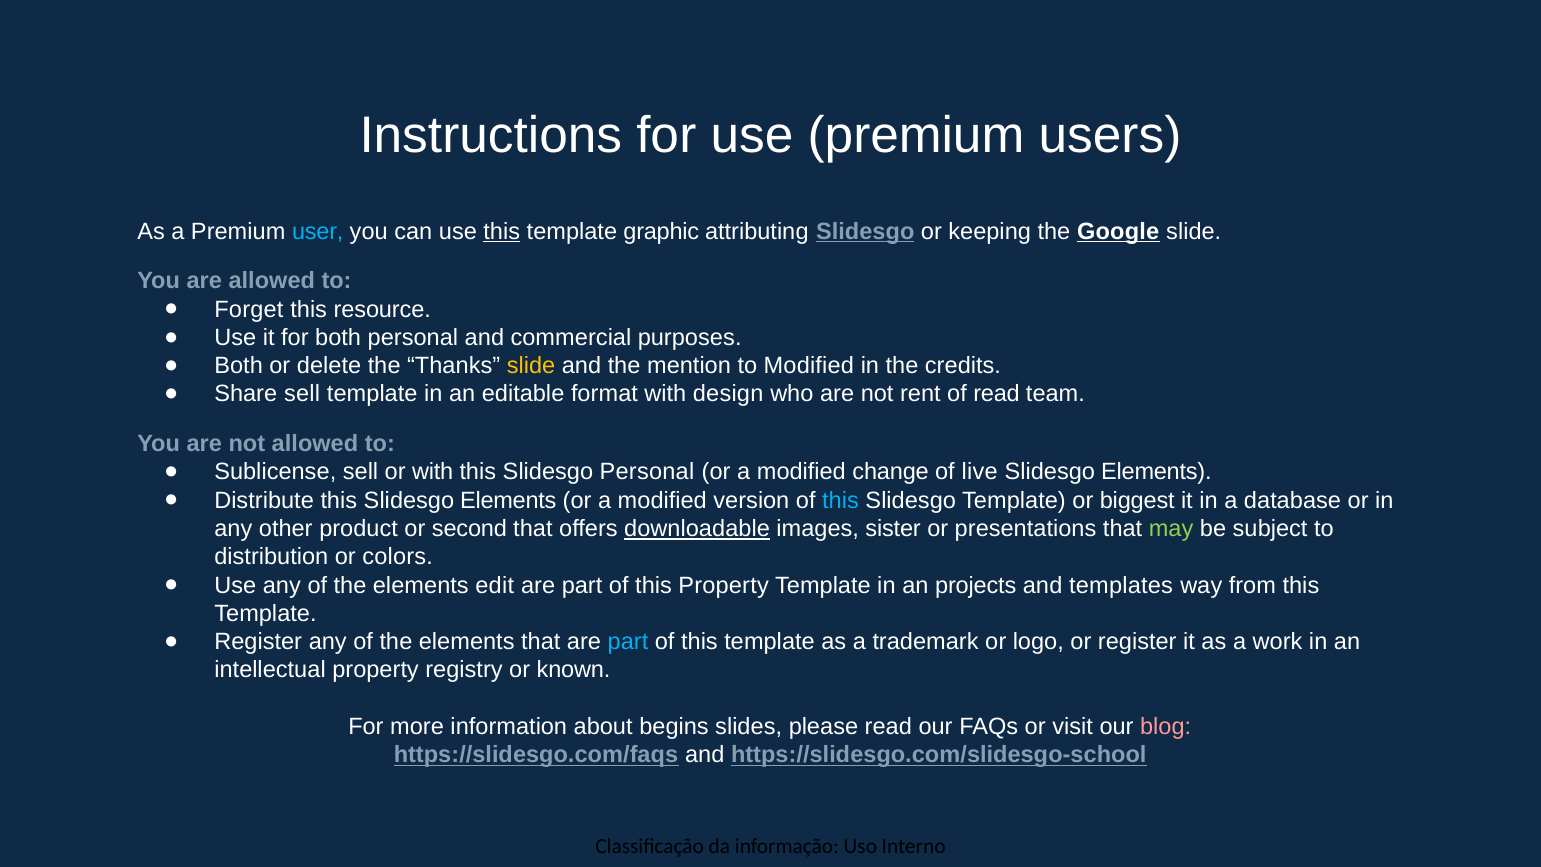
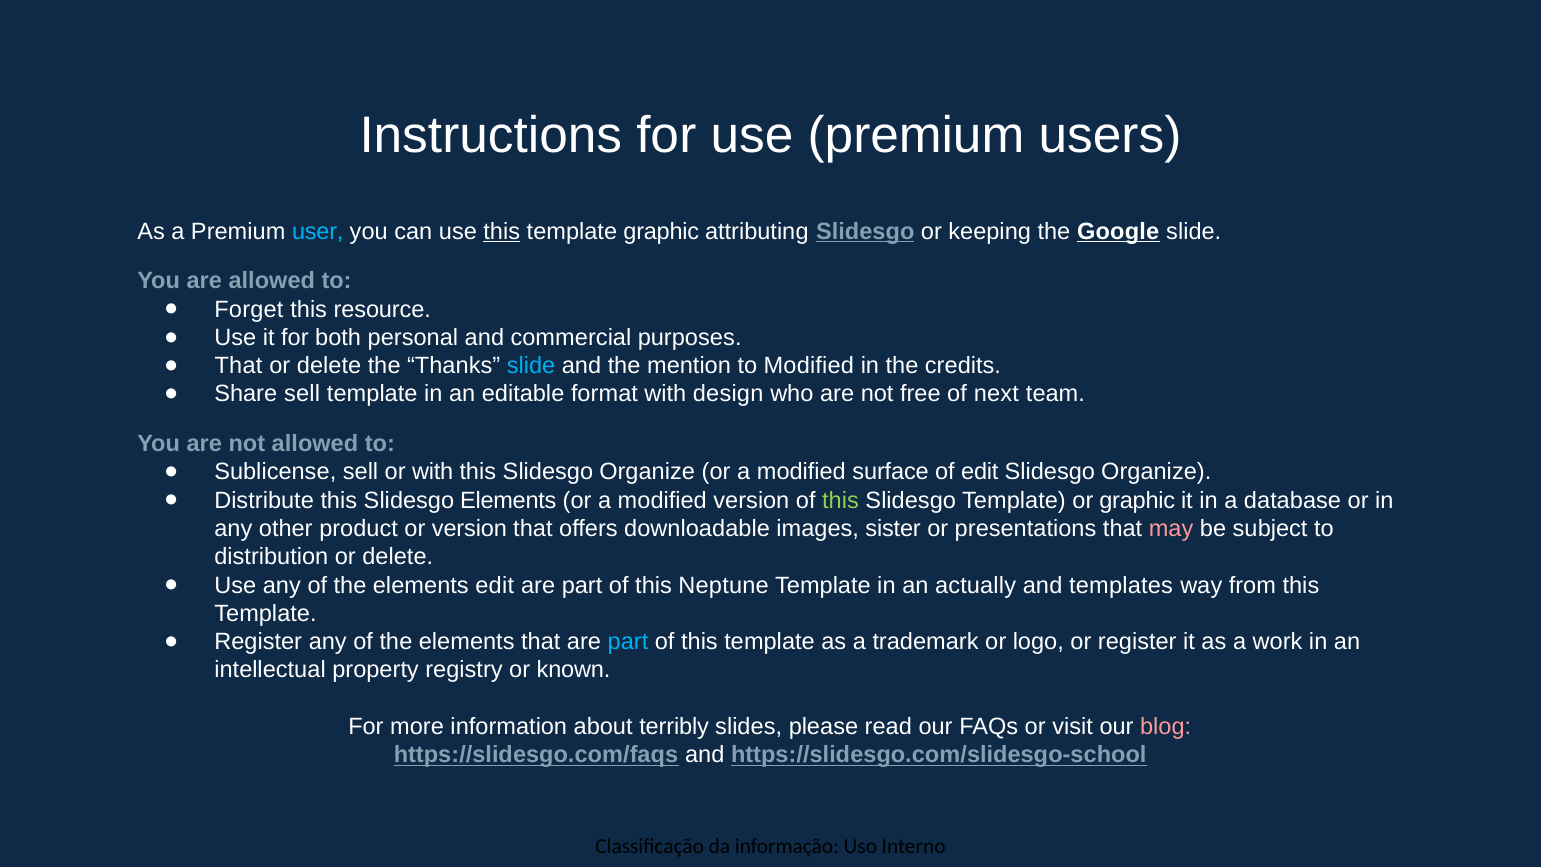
Both at (239, 366): Both -> That
slide at (531, 366) colour: yellow -> light blue
rent: rent -> free
of read: read -> next
this Slidesgo Personal: Personal -> Organize
change: change -> surface
of live: live -> edit
Elements at (1156, 472): Elements -> Organize
this at (841, 500) colour: light blue -> light green
or biggest: biggest -> graphic
or second: second -> version
downloadable underline: present -> none
may colour: light green -> pink
distribution or colors: colors -> delete
this Property: Property -> Neptune
projects: projects -> actually
begins: begins -> terribly
